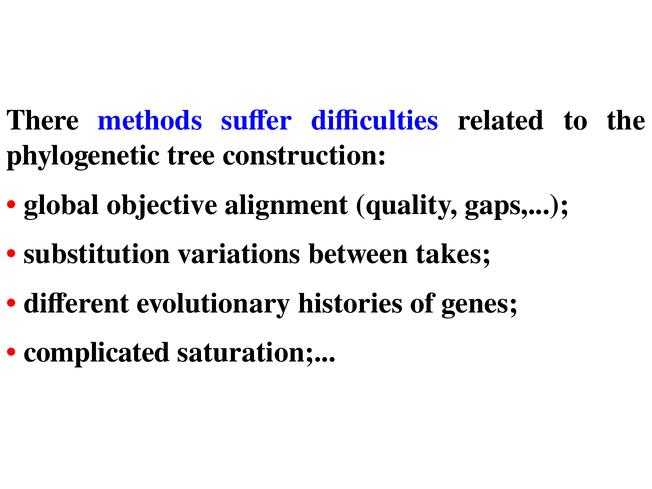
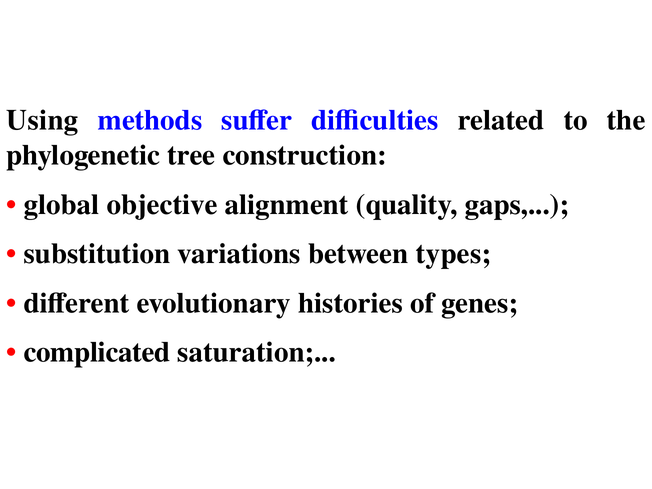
There: There -> Using
takes: takes -> types
